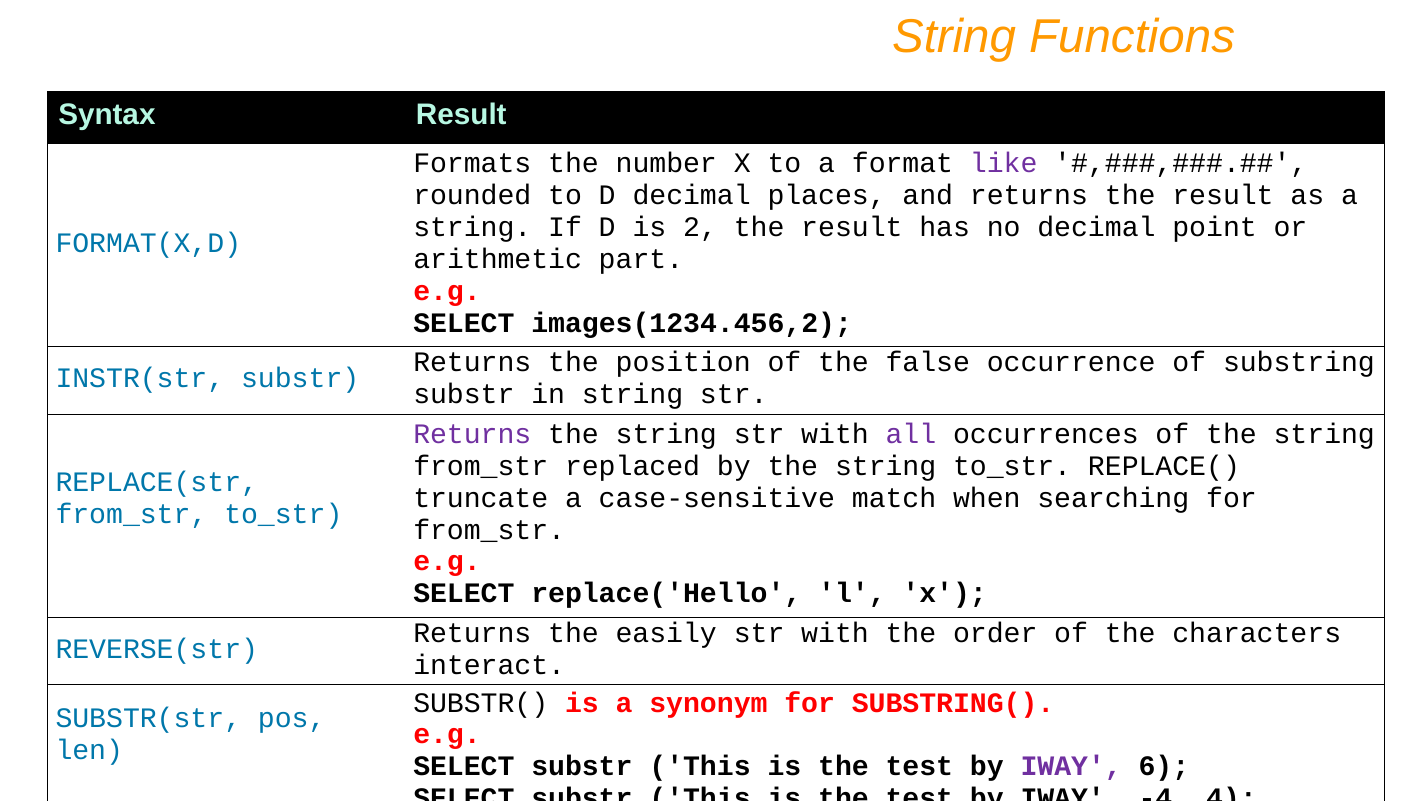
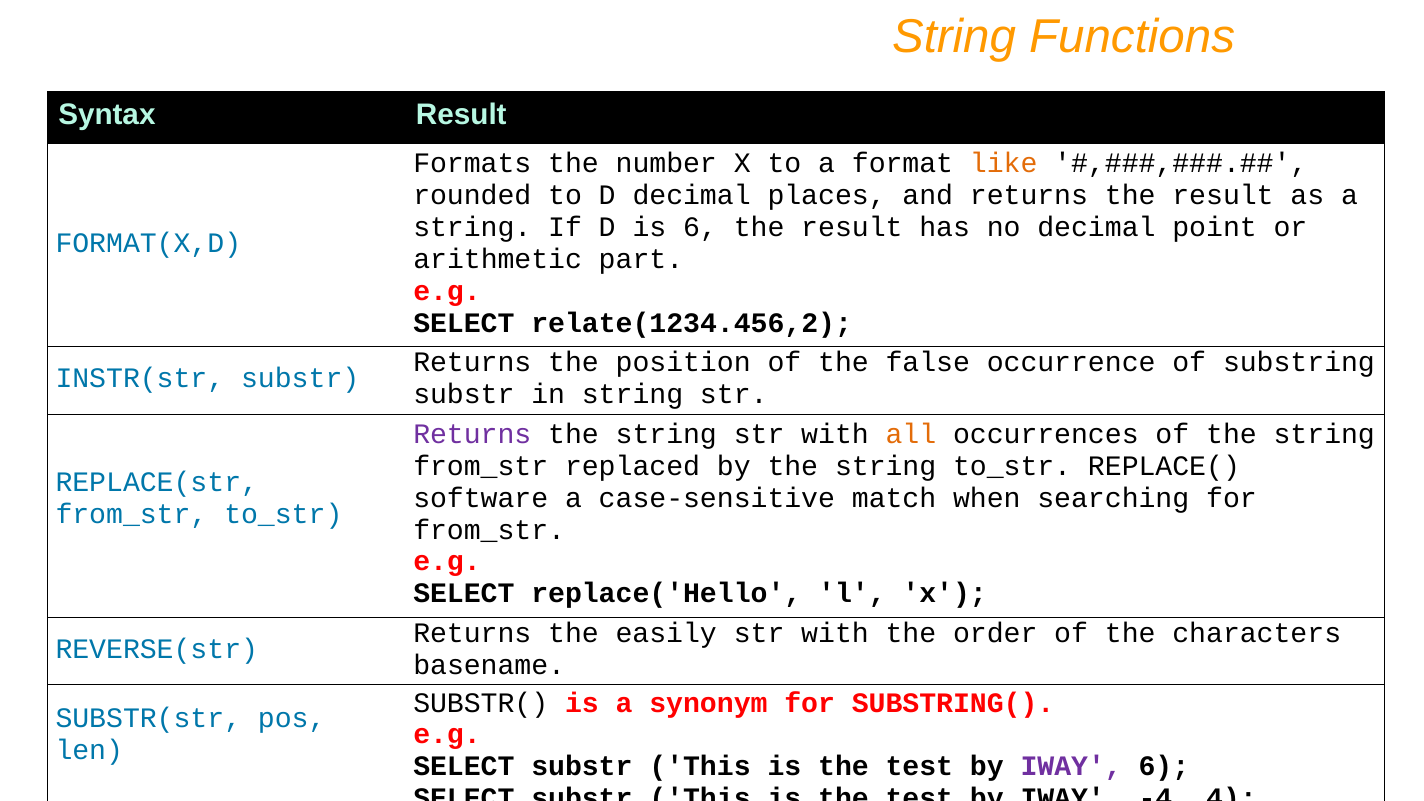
like colour: purple -> orange
is 2: 2 -> 6
images(1234.456,2: images(1234.456,2 -> relate(1234.456,2
all colour: purple -> orange
truncate: truncate -> software
interact: interact -> basename
